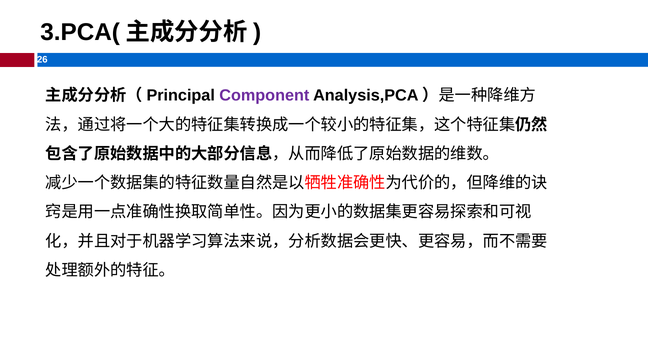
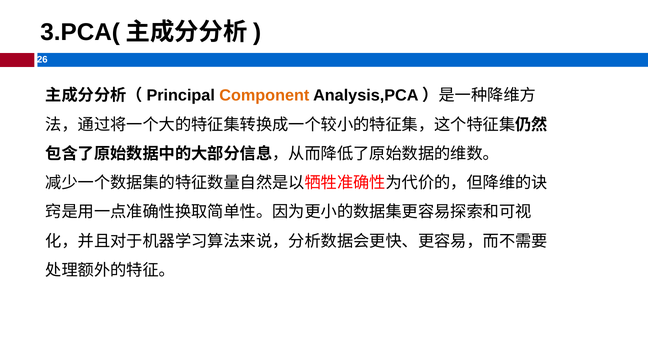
Component colour: purple -> orange
